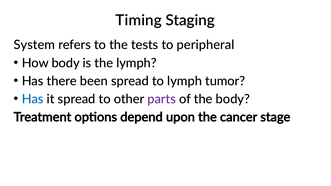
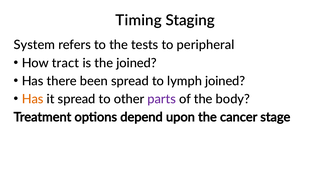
How body: body -> tract
the lymph: lymph -> joined
lymph tumor: tumor -> joined
Has at (33, 99) colour: blue -> orange
